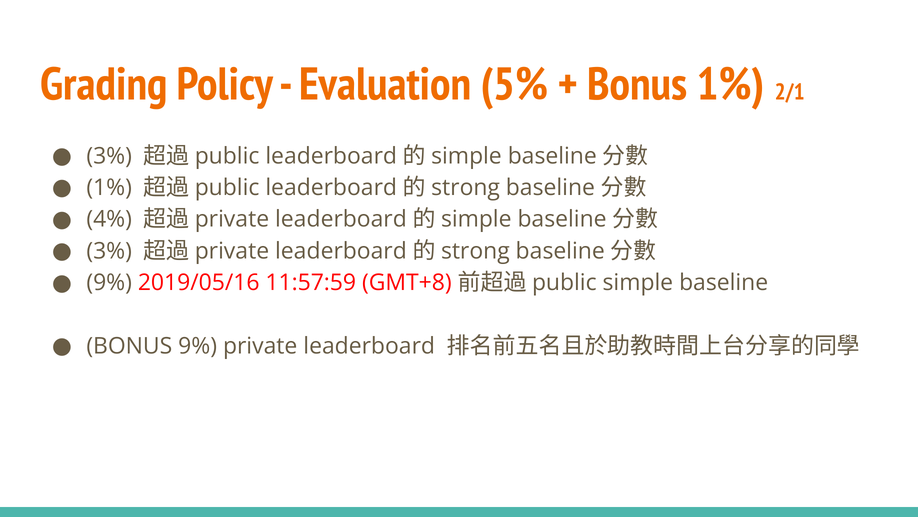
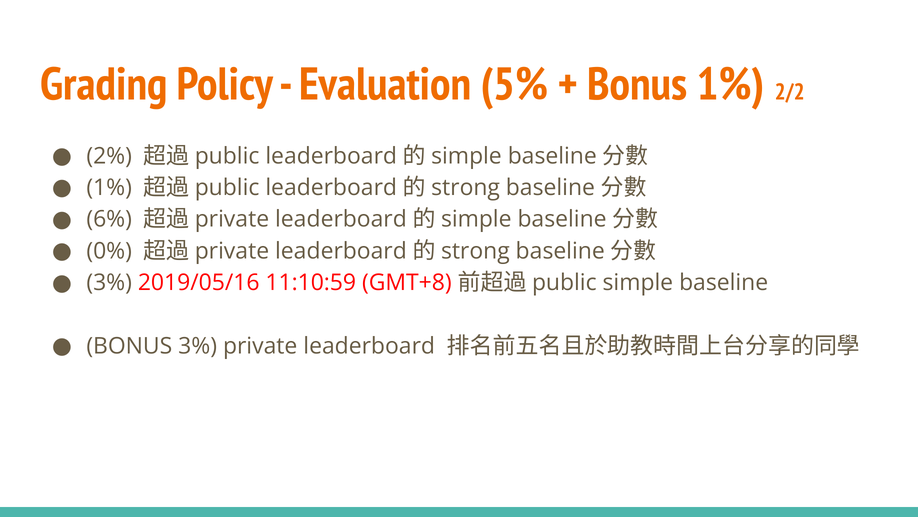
2/1: 2/1 -> 2/2
3% at (109, 156): 3% -> 2%
4%: 4% -> 6%
3% at (109, 251): 3% -> 0%
9% at (109, 282): 9% -> 3%
11:57:59: 11:57:59 -> 11:10:59
BONUS 9%: 9% -> 3%
